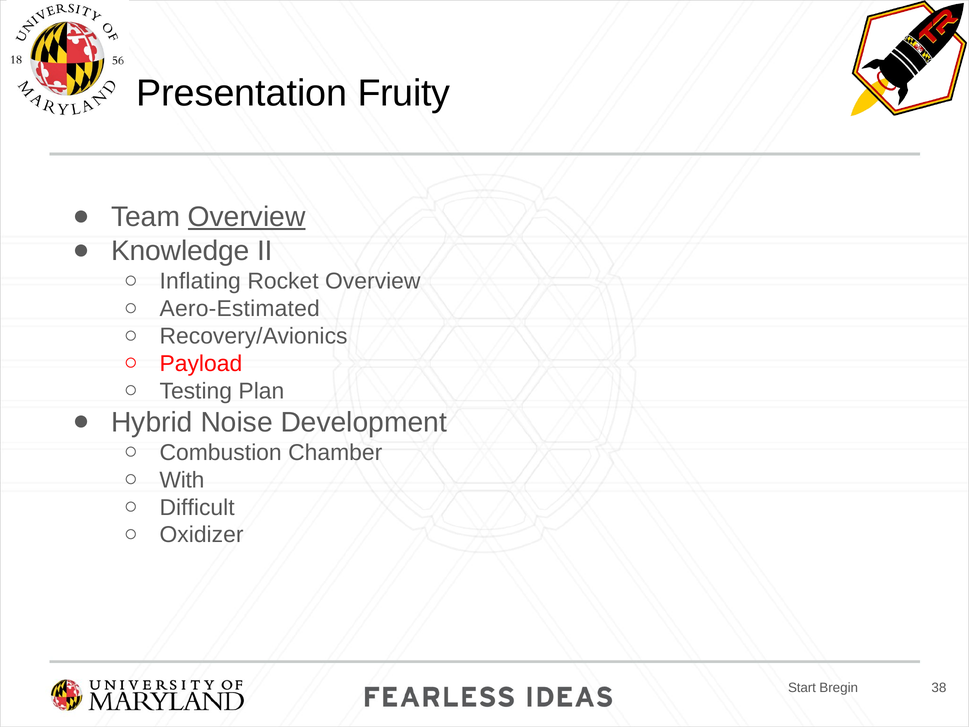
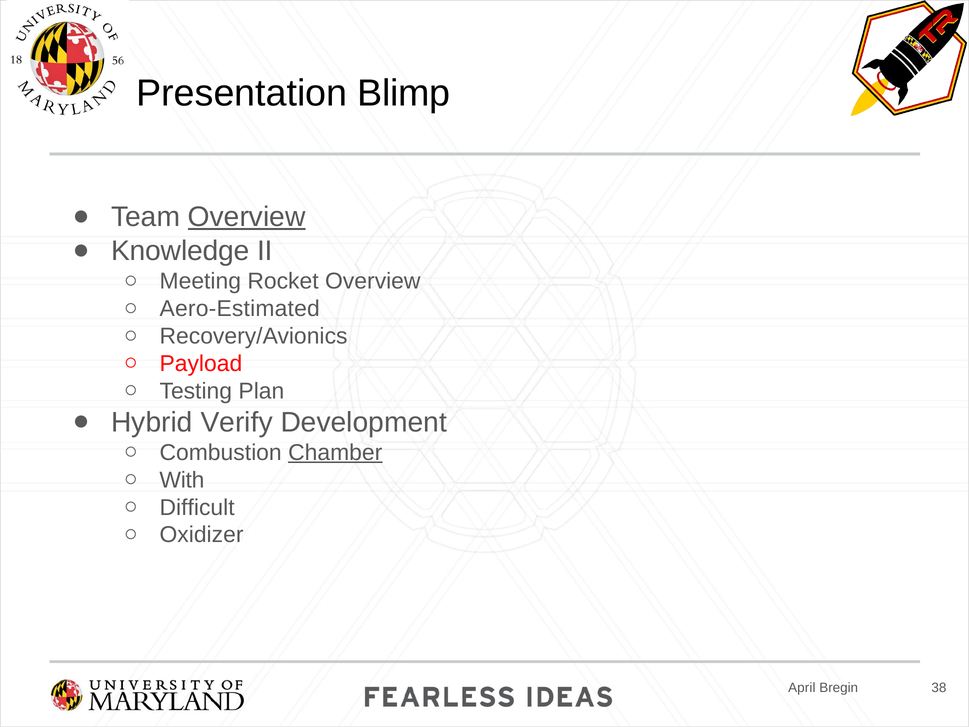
Fruity: Fruity -> Blimp
Inflating: Inflating -> Meeting
Noise: Noise -> Verify
Chamber underline: none -> present
Start: Start -> April
